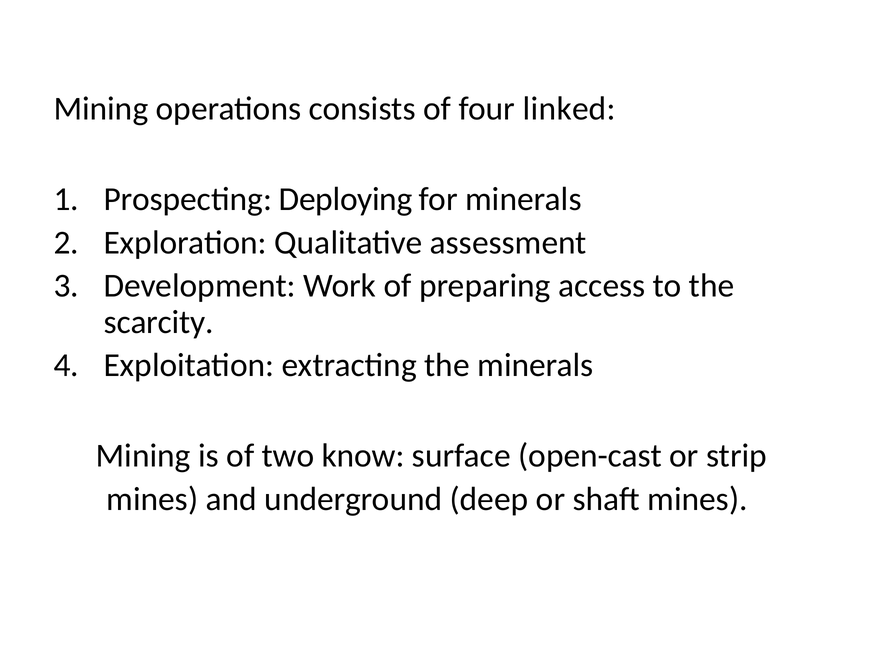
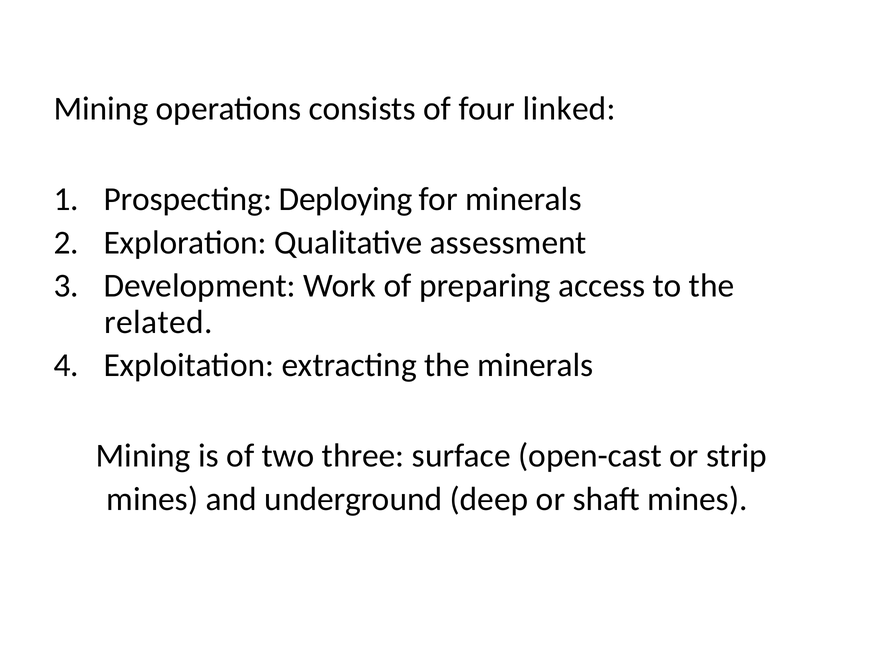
scarcity: scarcity -> related
know: know -> three
